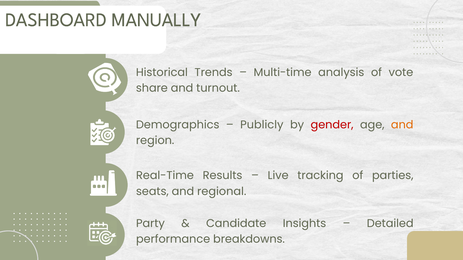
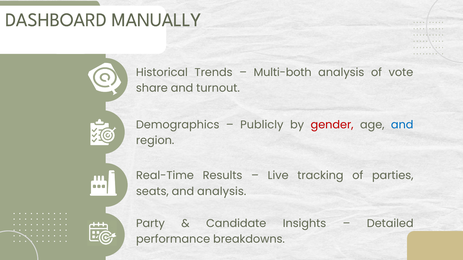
Multi-time: Multi-time -> Multi-both
and at (402, 125) colour: orange -> blue
and regional: regional -> analysis
